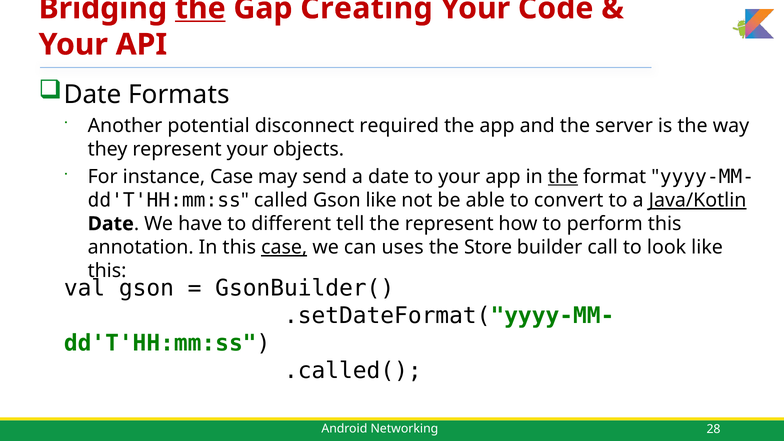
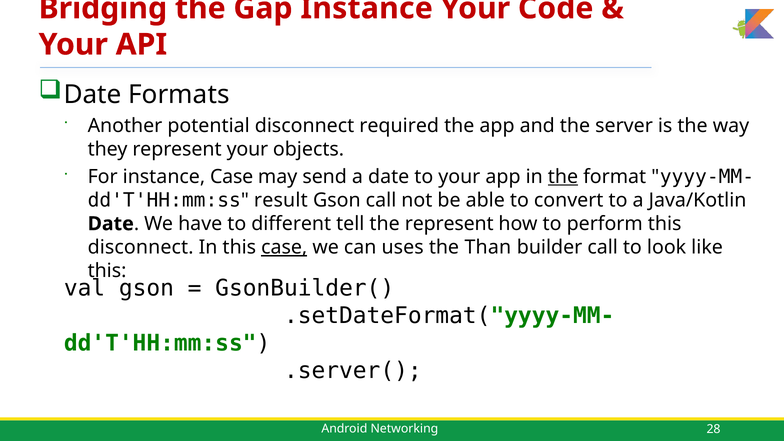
the at (200, 8) underline: present -> none
Gap Creating: Creating -> Instance
called: called -> result
Gson like: like -> call
Java/Kotlin underline: present -> none
annotation at (141, 247): annotation -> disconnect
Store: Store -> Than
.called(: .called( -> .server(
